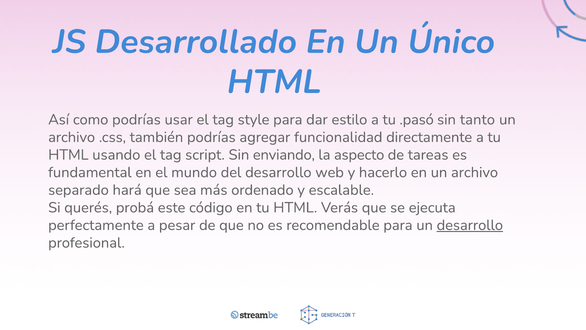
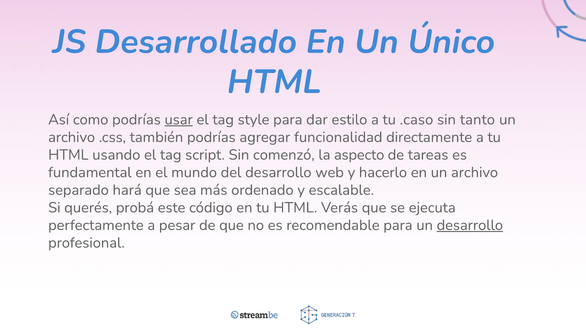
usar underline: none -> present
.pasó: .pasó -> .caso
enviando: enviando -> comenzó
